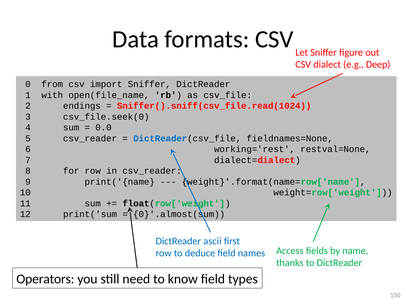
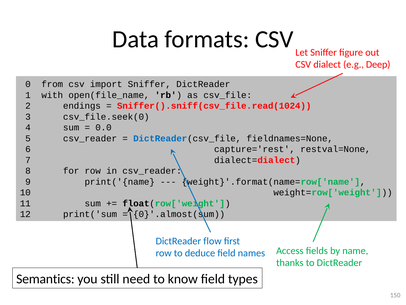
working='rest: working='rest -> capture='rest
ascii: ascii -> flow
Operators: Operators -> Semantics
